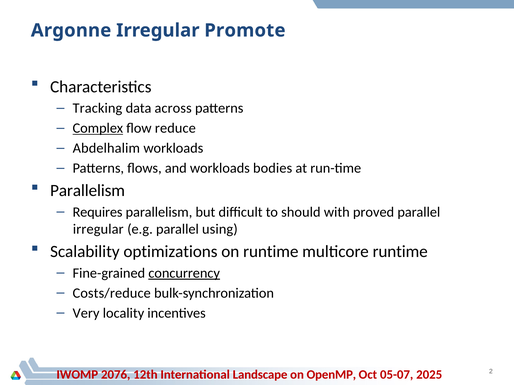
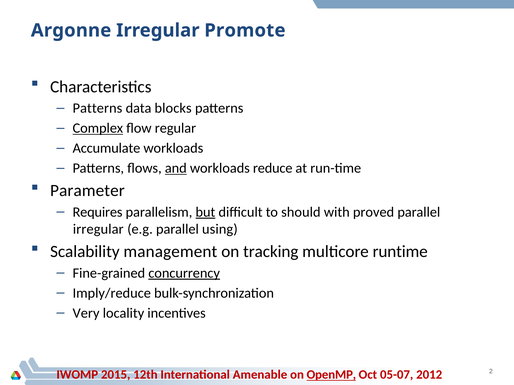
Tracking at (97, 108): Tracking -> Patterns
across: across -> blocks
reduce: reduce -> regular
Abdelhalim: Abdelhalim -> Accumulate
and underline: none -> present
bodies: bodies -> reduce
Parallelism at (88, 191): Parallelism -> Parameter
but underline: none -> present
optimizations: optimizations -> management
on runtime: runtime -> tracking
Costs/reduce: Costs/reduce -> Imply/reduce
2076: 2076 -> 2015
Landscape: Landscape -> Amenable
OpenMP underline: none -> present
2025: 2025 -> 2012
